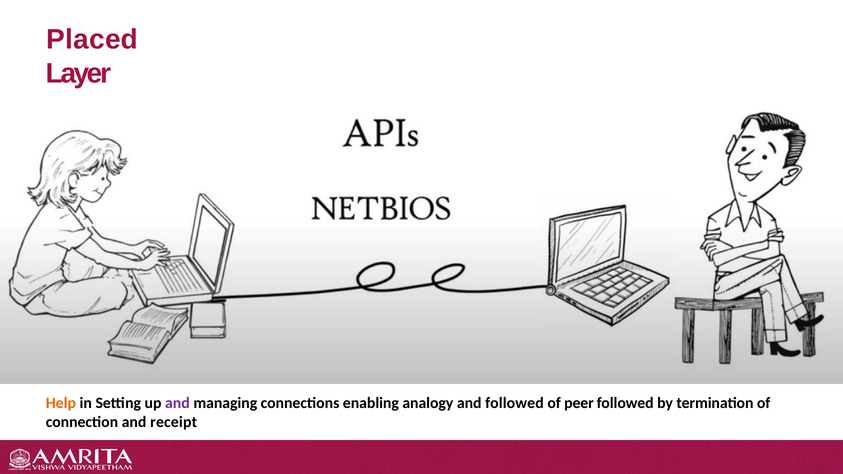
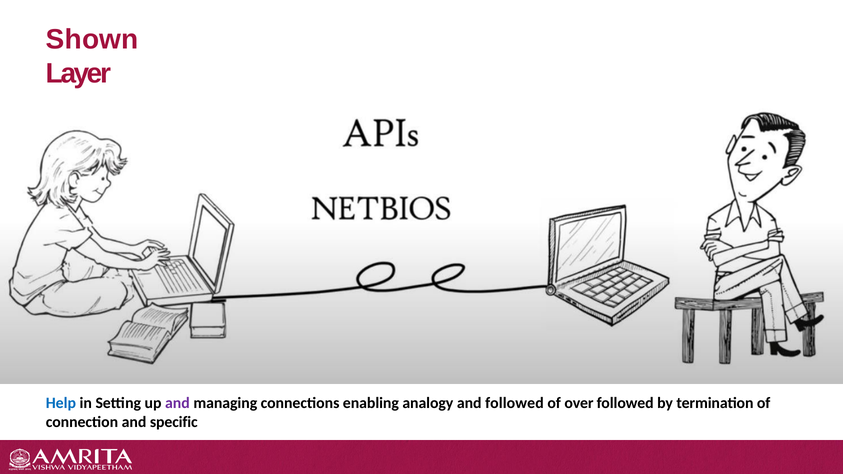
Placed: Placed -> Shown
Help colour: orange -> blue
peer: peer -> over
receipt: receipt -> specific
